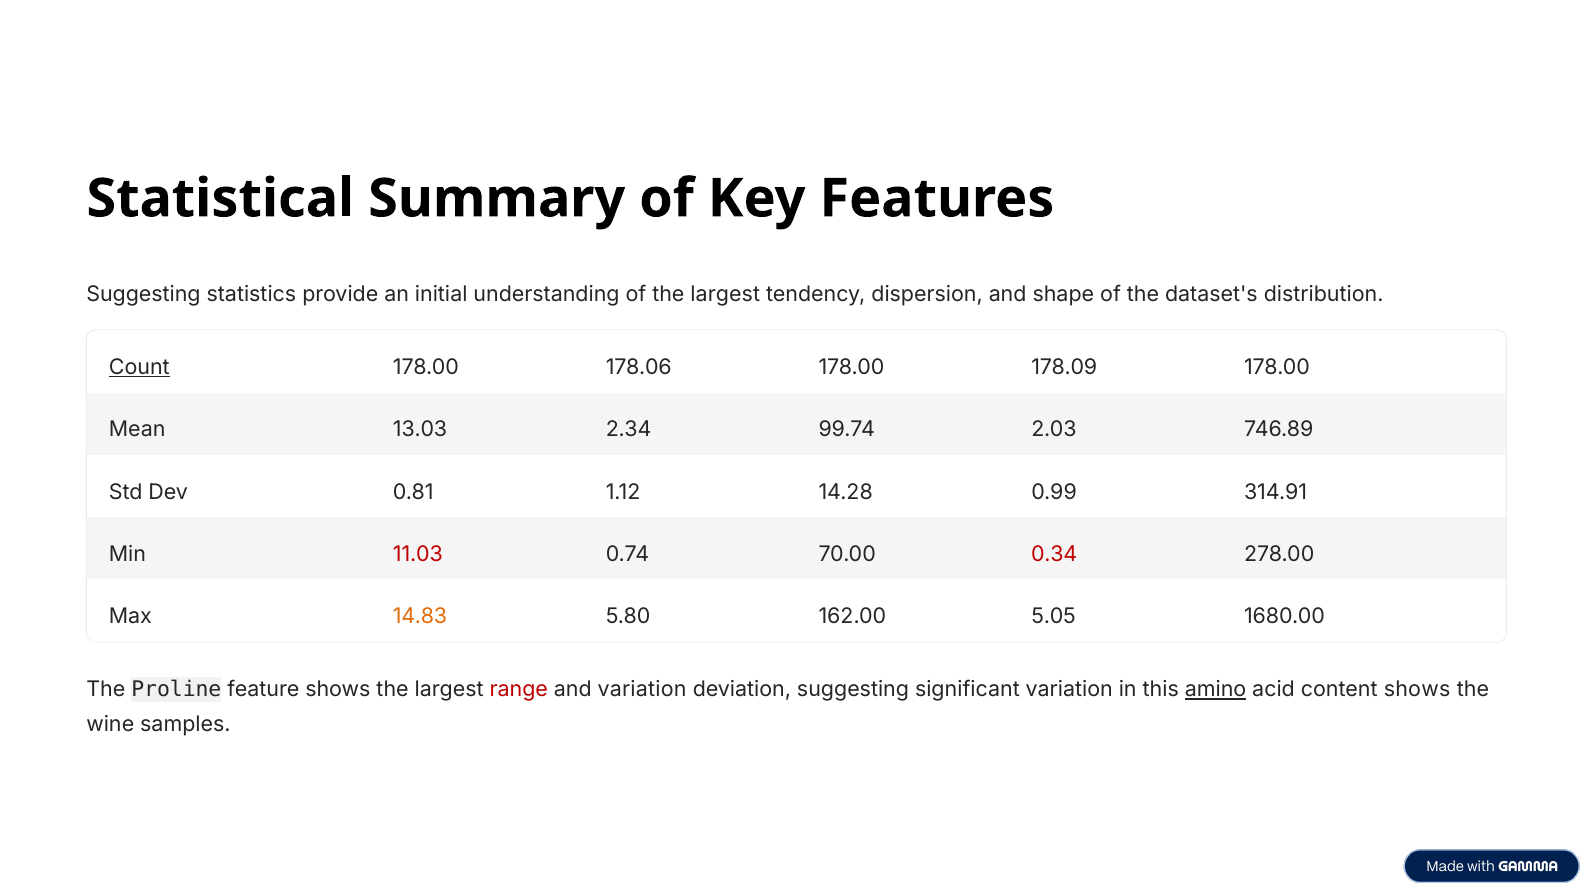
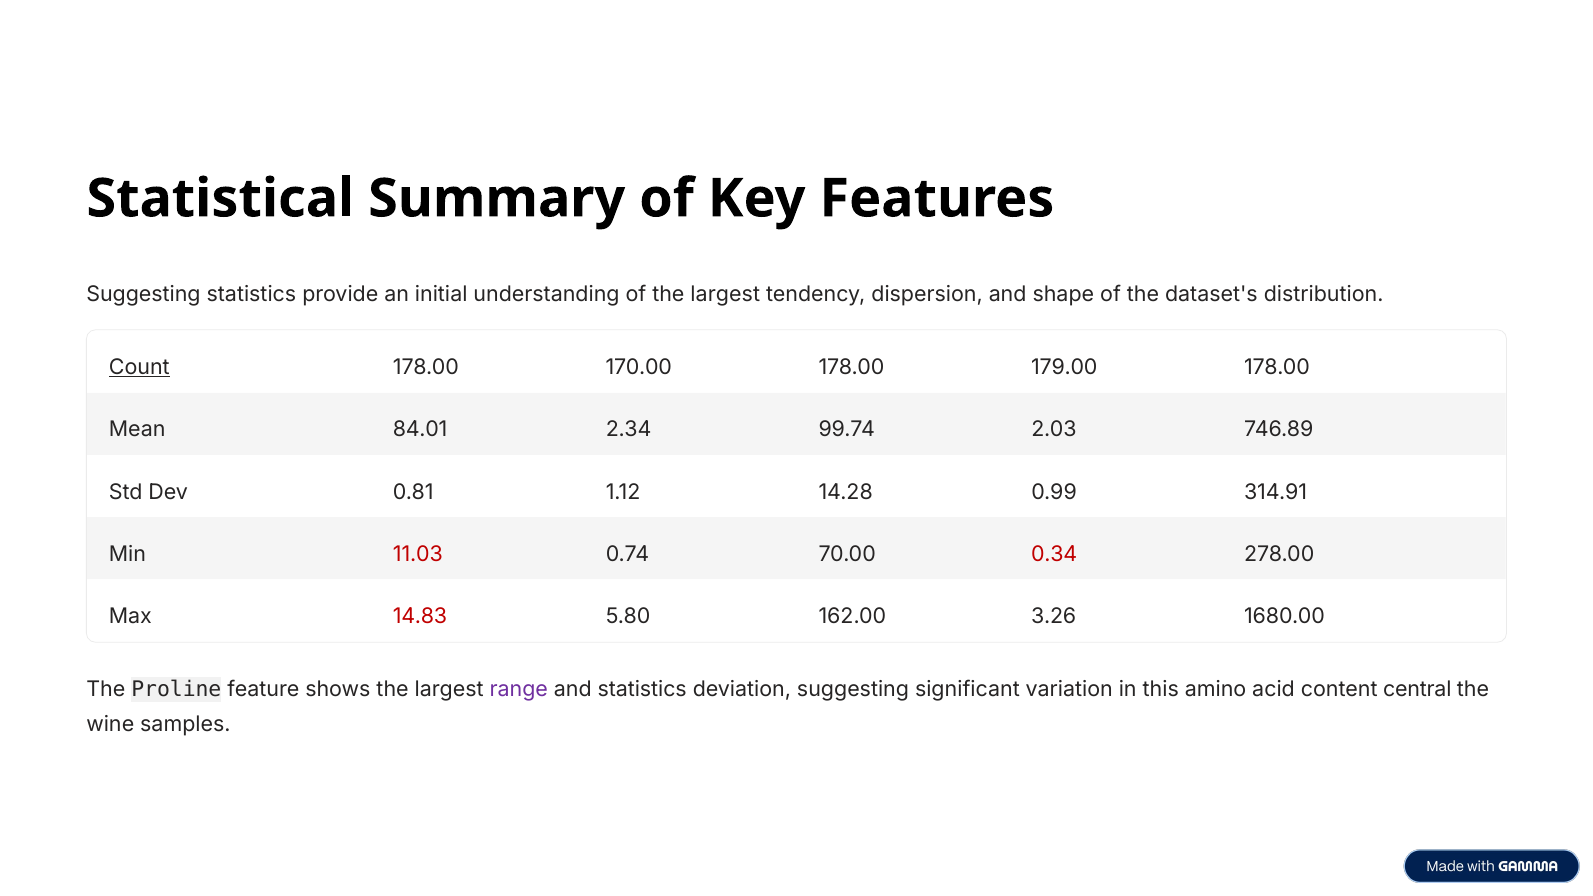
178.06: 178.06 -> 170.00
178.09: 178.09 -> 179.00
13.03: 13.03 -> 84.01
14.83 colour: orange -> red
5.05: 5.05 -> 3.26
range colour: red -> purple
and variation: variation -> statistics
amino underline: present -> none
content shows: shows -> central
